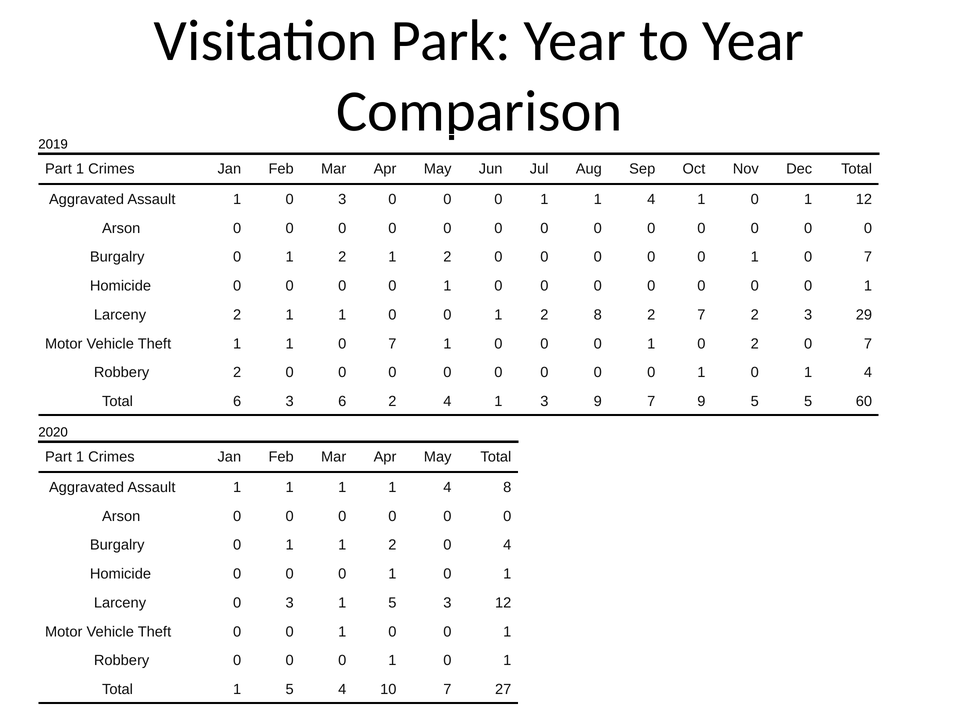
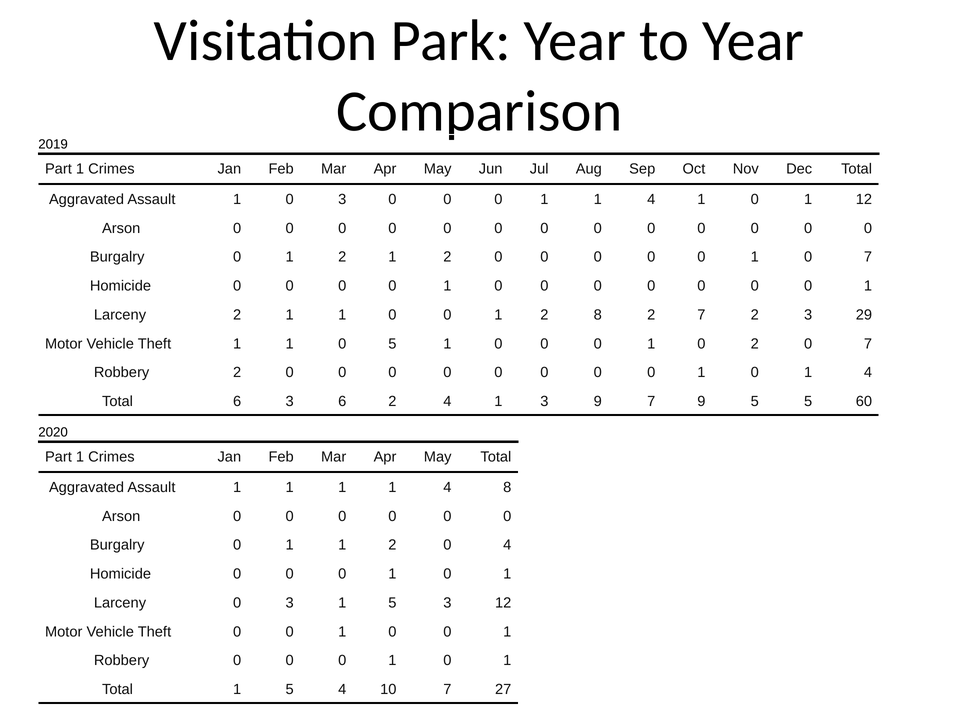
1 1 0 7: 7 -> 5
